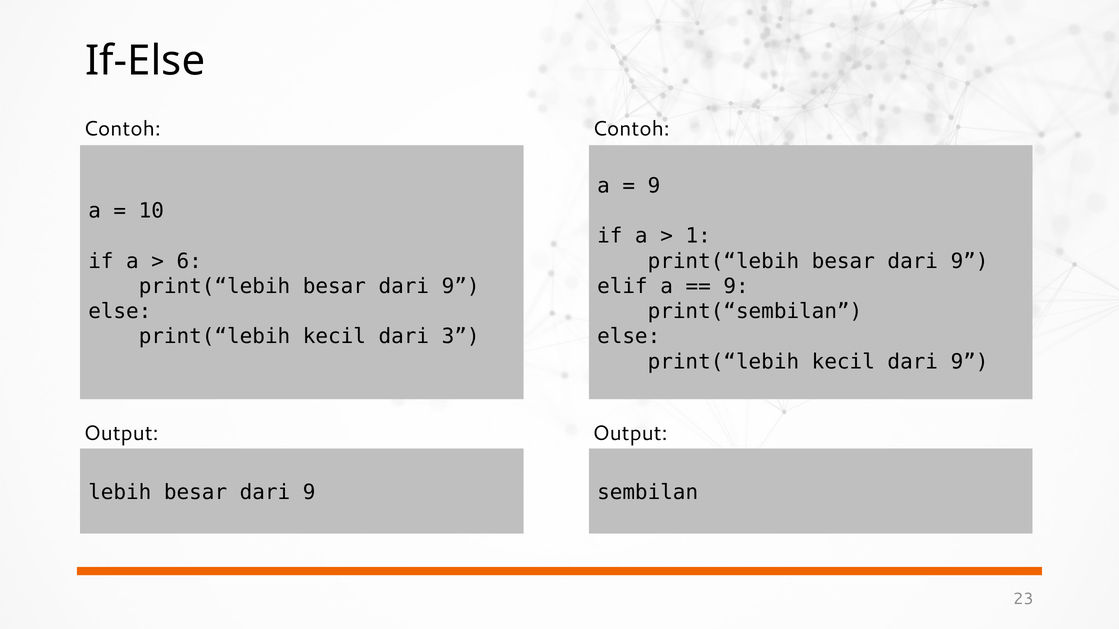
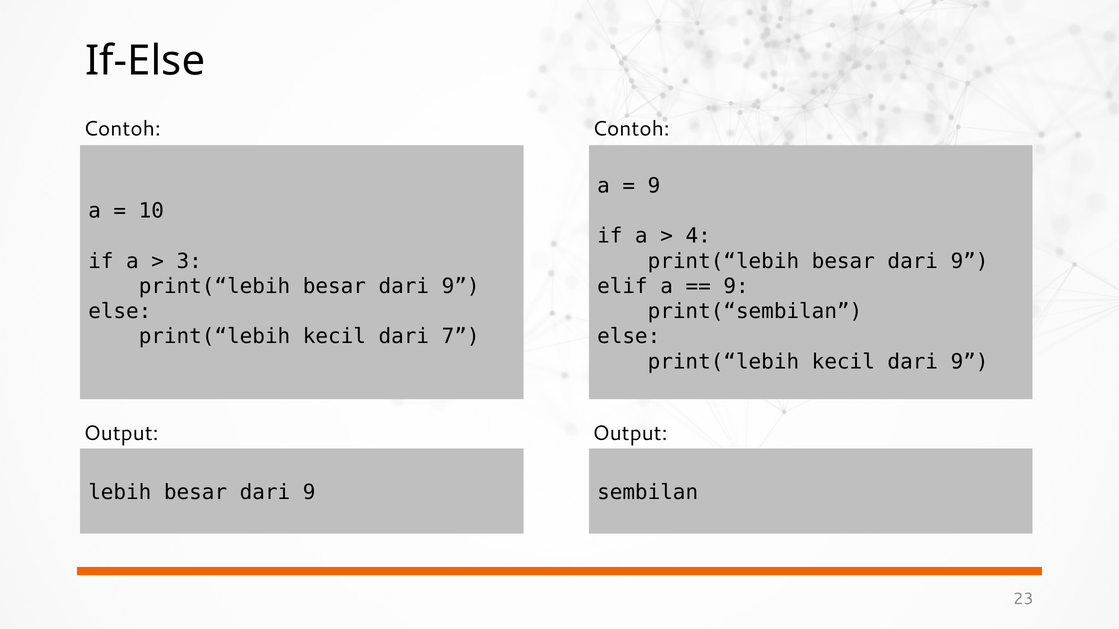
1: 1 -> 4
6: 6 -> 3
3: 3 -> 7
